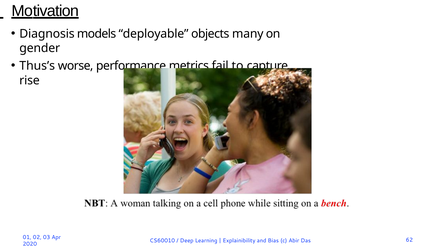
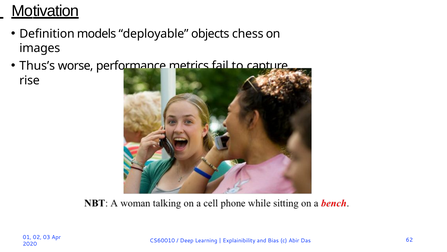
Diagnosis: Diagnosis -> Definition
many: many -> chess
gender: gender -> images
